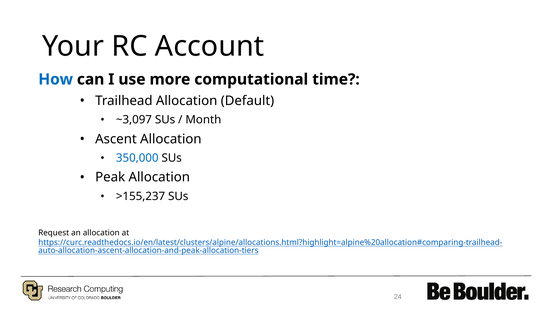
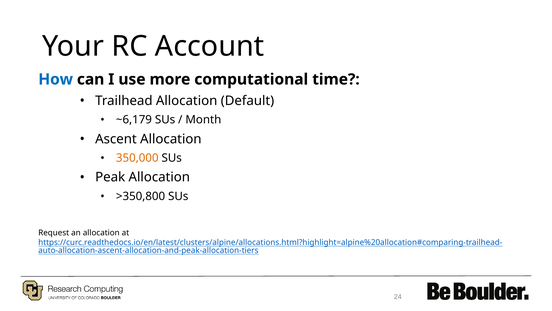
~3,097: ~3,097 -> ~6,179
350,000 colour: blue -> orange
>155,237: >155,237 -> >350,800
